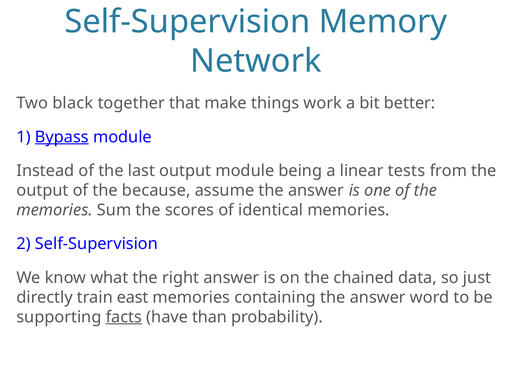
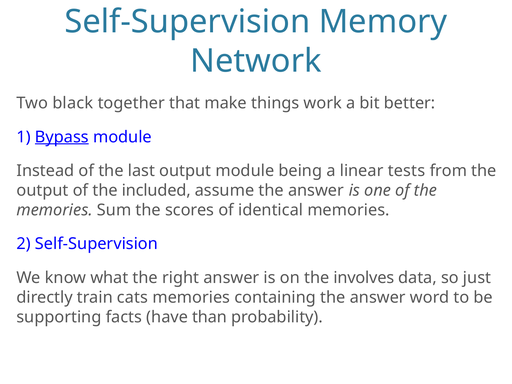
because: because -> included
chained: chained -> involves
east: east -> cats
facts underline: present -> none
